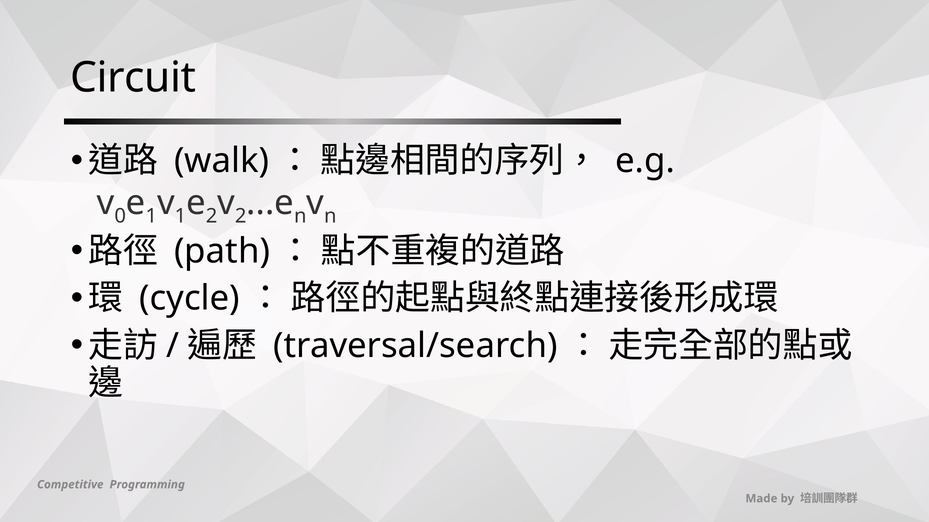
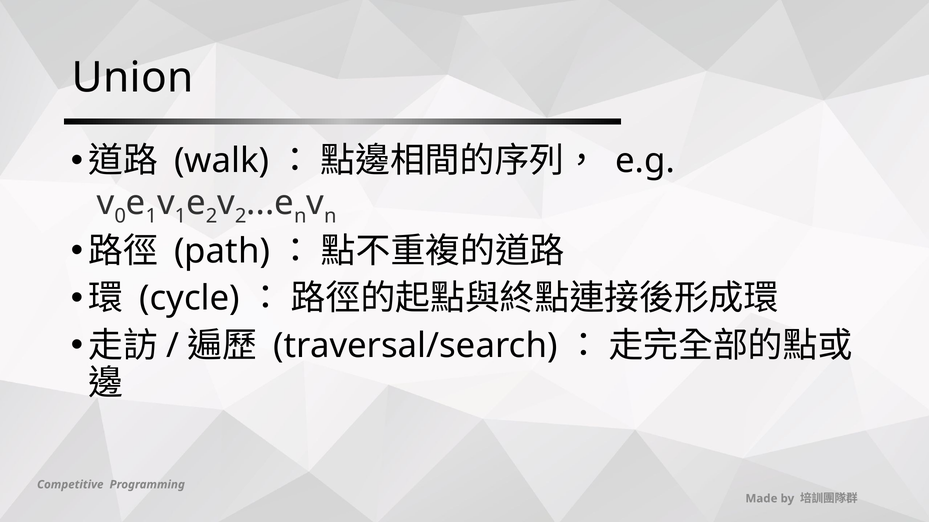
Circuit: Circuit -> Union
